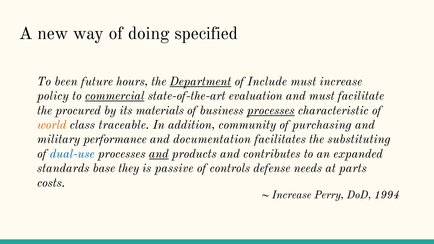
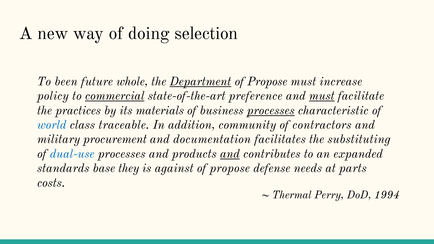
specified: specified -> selection
hours: hours -> whole
Include at (267, 82): Include -> Propose
evaluation: evaluation -> preference
must at (322, 96) underline: none -> present
procured: procured -> practices
world colour: orange -> blue
purchasing: purchasing -> contractors
performance: performance -> procurement
and at (159, 154) underline: present -> none
and at (230, 154) underline: none -> present
passive: passive -> against
controls at (230, 168): controls -> propose
Increase at (292, 195): Increase -> Thermal
